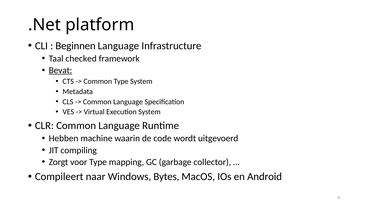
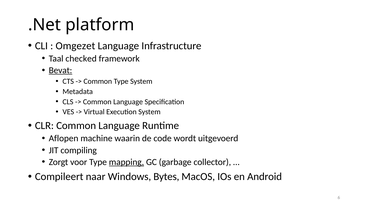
Beginnen: Beginnen -> Omgezet
Hebben: Hebben -> Aflopen
mapping underline: none -> present
